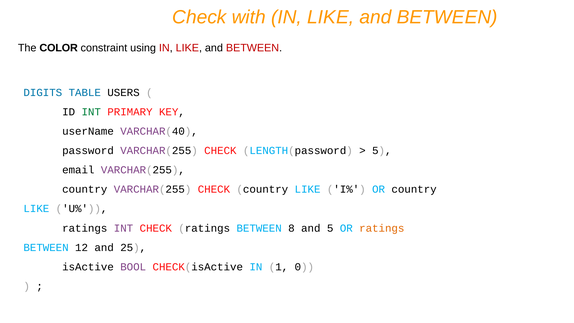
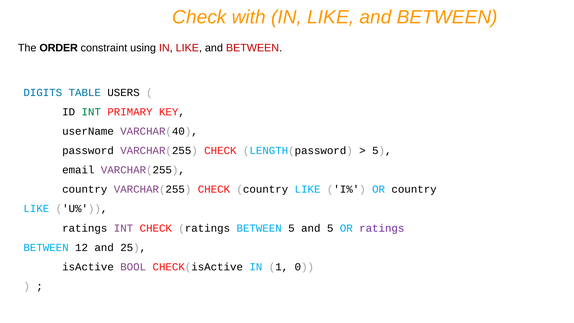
COLOR: COLOR -> ORDER
BETWEEN 8: 8 -> 5
ratings at (382, 228) colour: orange -> purple
